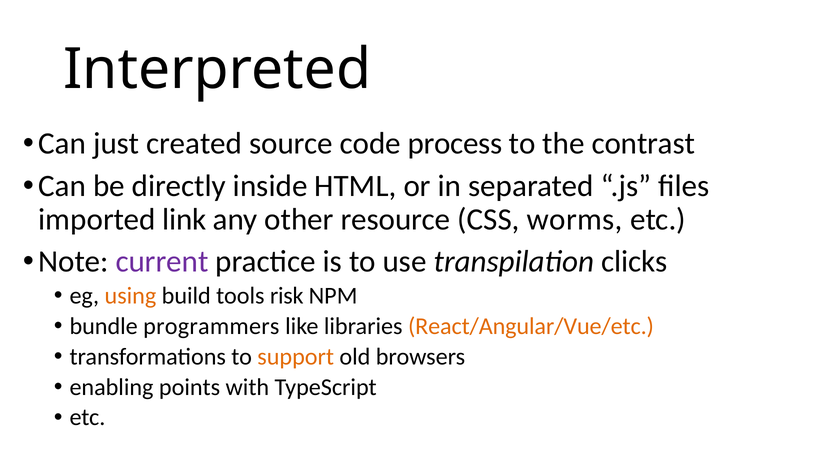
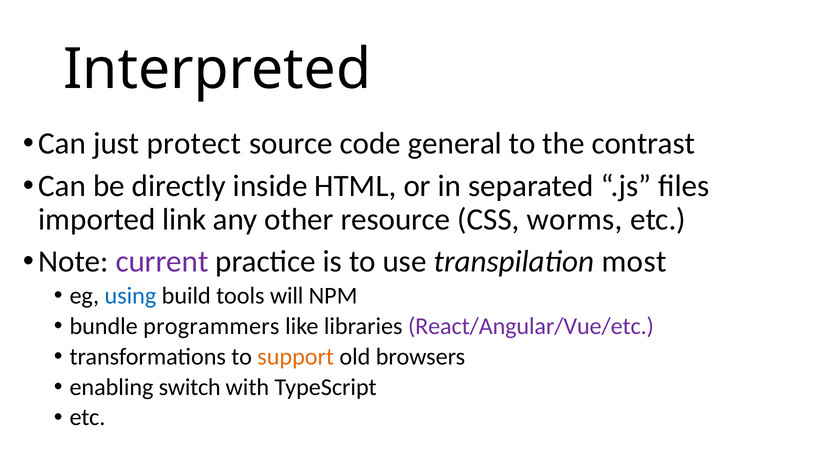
created: created -> protect
process: process -> general
clicks: clicks -> most
using colour: orange -> blue
risk: risk -> will
React/Angular/Vue/etc colour: orange -> purple
points: points -> switch
